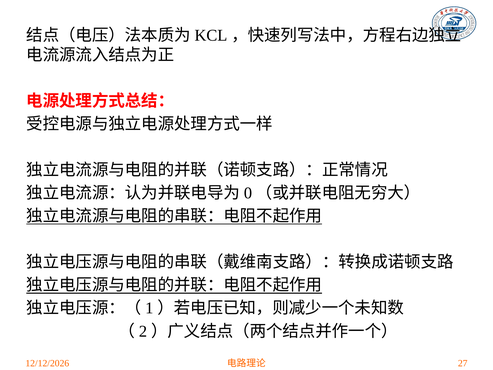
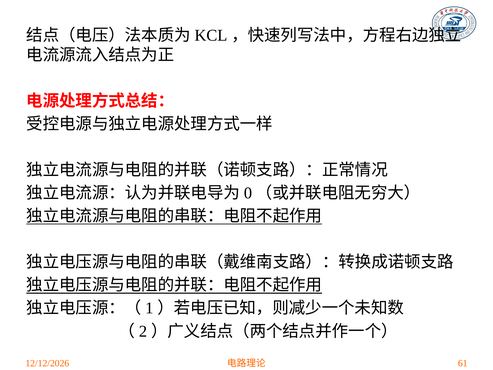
27: 27 -> 61
